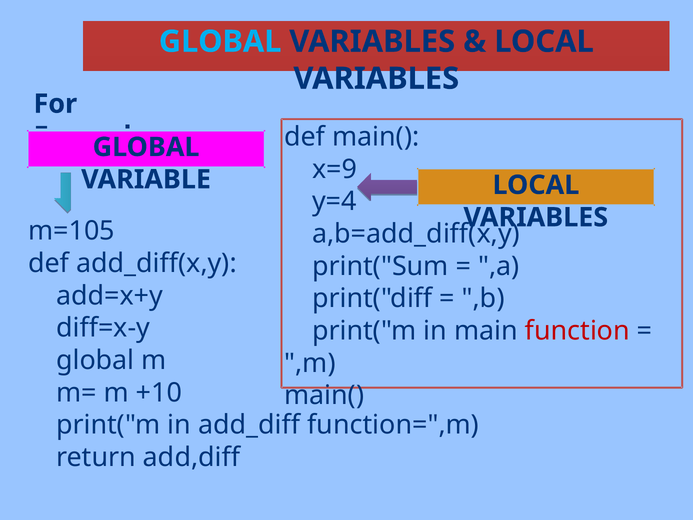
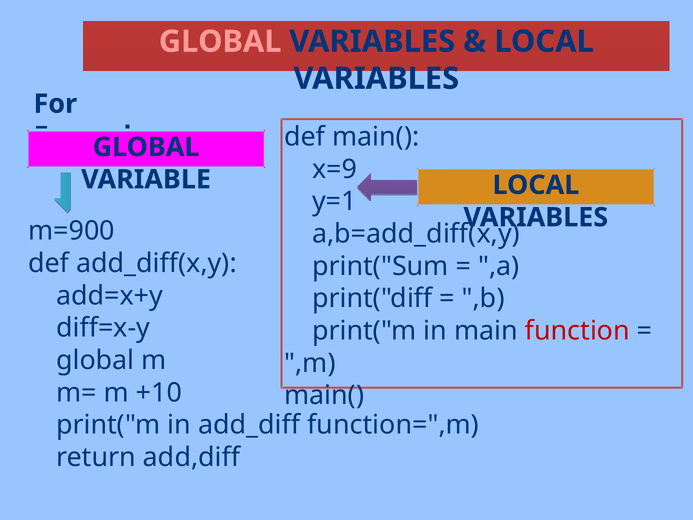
GLOBAL at (220, 42) colour: light blue -> pink
y=4: y=4 -> y=1
m=105: m=105 -> m=900
